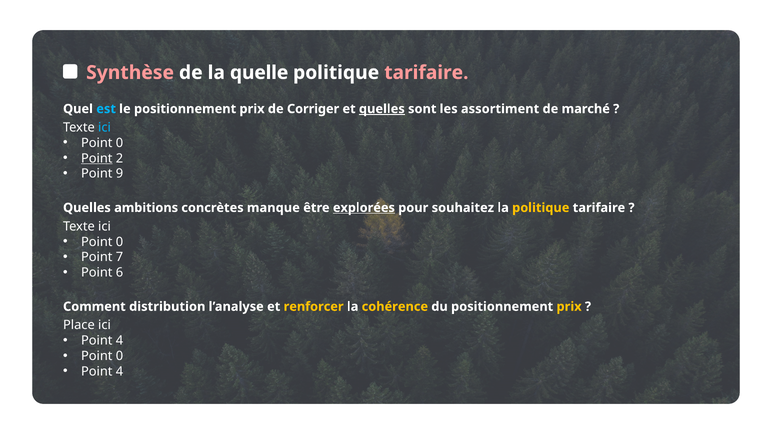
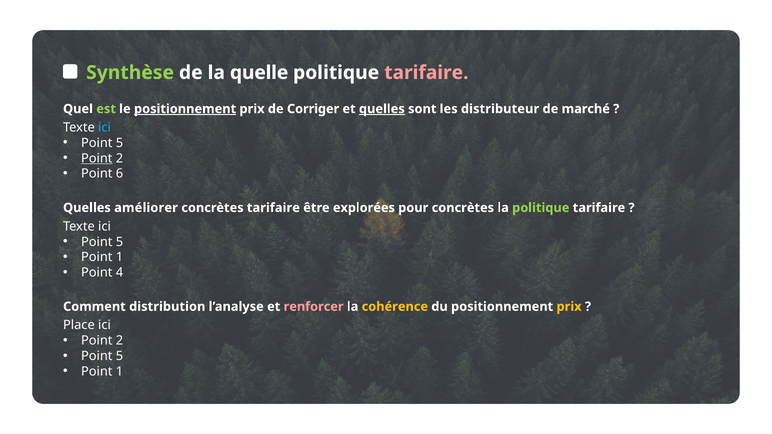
Synthèse colour: pink -> light green
est colour: light blue -> light green
positionnement at (185, 109) underline: none -> present
assortiment: assortiment -> distributeur
0 at (119, 143): 0 -> 5
9: 9 -> 6
ambitions: ambitions -> améliorer
concrètes manque: manque -> tarifaire
explorées underline: present -> none
pour souhaitez: souhaitez -> concrètes
politique at (541, 208) colour: yellow -> light green
0 at (119, 242): 0 -> 5
7 at (119, 257): 7 -> 1
6: 6 -> 4
renforcer colour: yellow -> pink
4 at (119, 341): 4 -> 2
0 at (119, 356): 0 -> 5
4 at (119, 372): 4 -> 1
